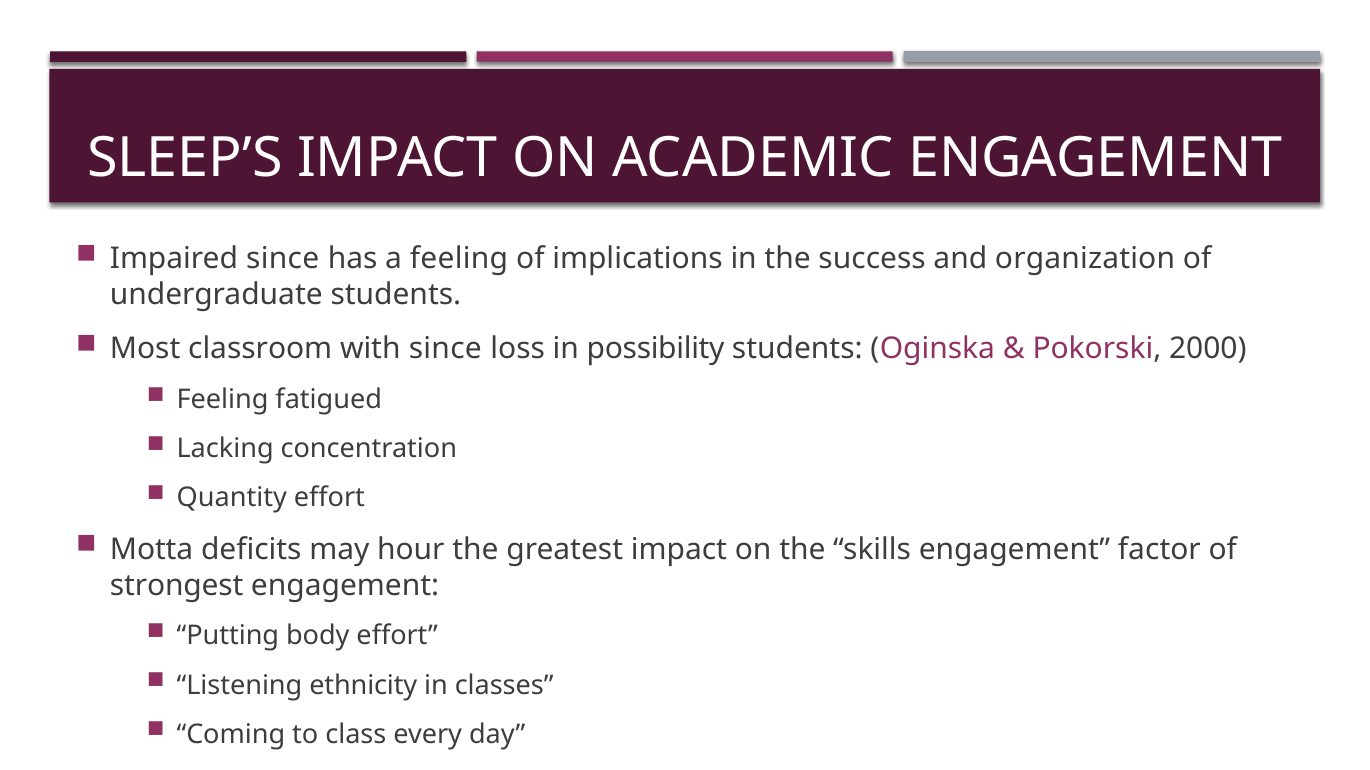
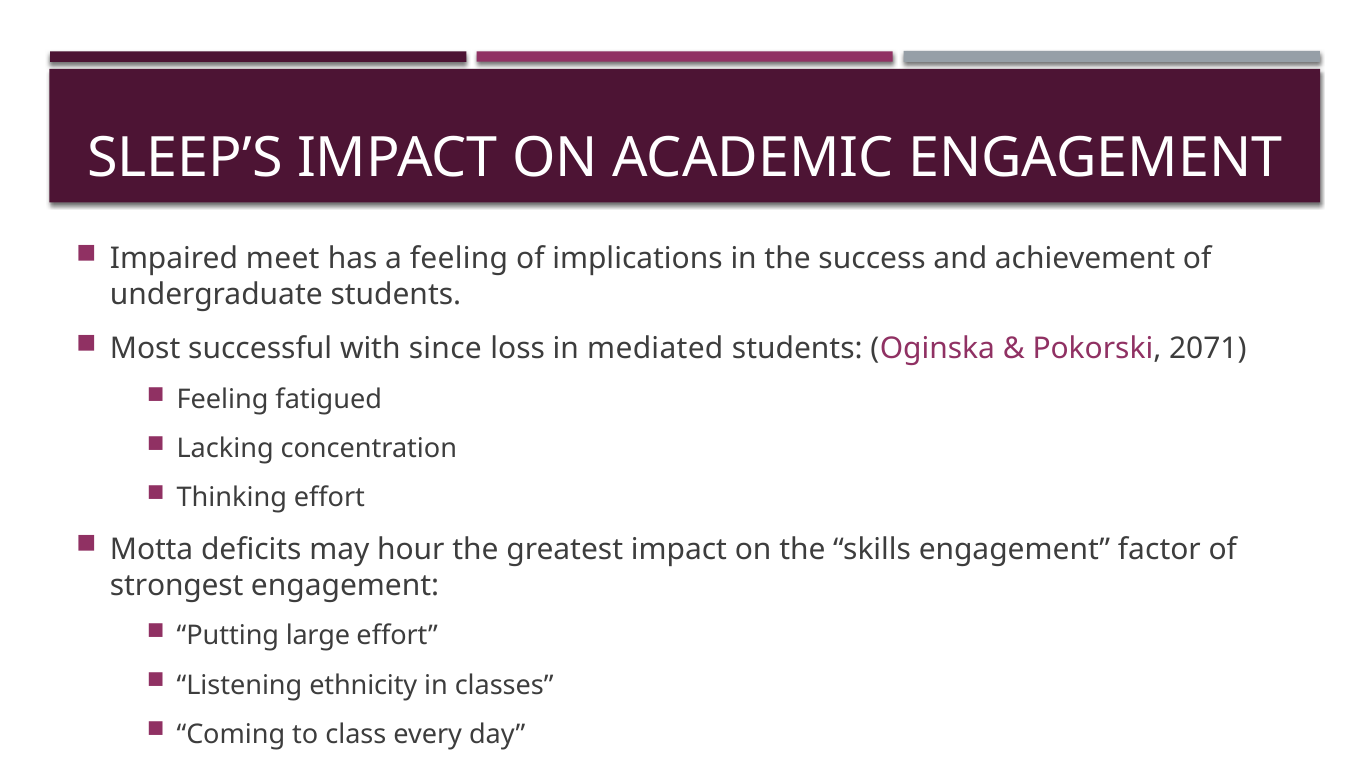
Impaired since: since -> meet
organization: organization -> achievement
classroom: classroom -> successful
possibility: possibility -> mediated
2000: 2000 -> 2071
Quantity: Quantity -> Thinking
body: body -> large
